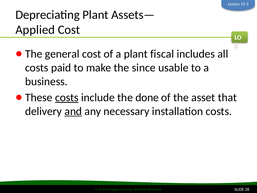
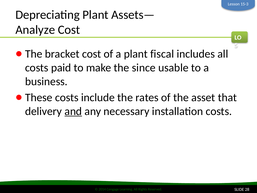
Applied: Applied -> Analyze
general: general -> bracket
costs at (67, 97) underline: present -> none
done: done -> rates
